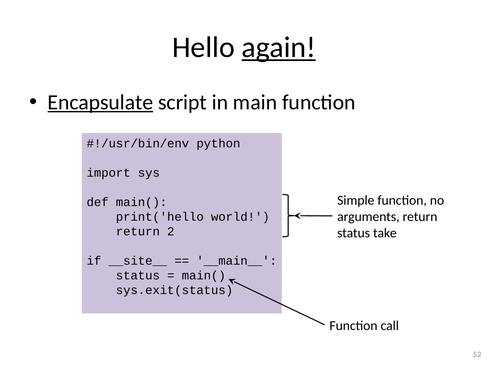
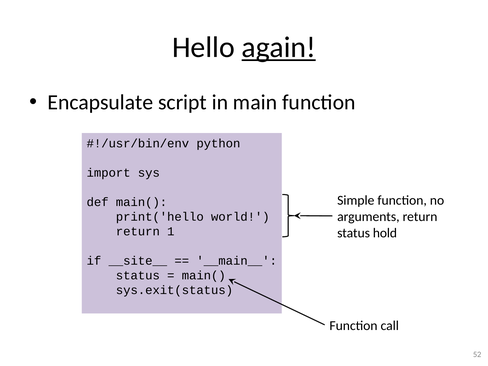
Encapsulate underline: present -> none
2: 2 -> 1
take: take -> hold
